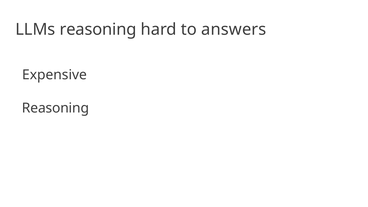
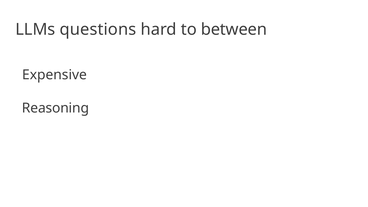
LLMs reasoning: reasoning -> questions
answers: answers -> between
